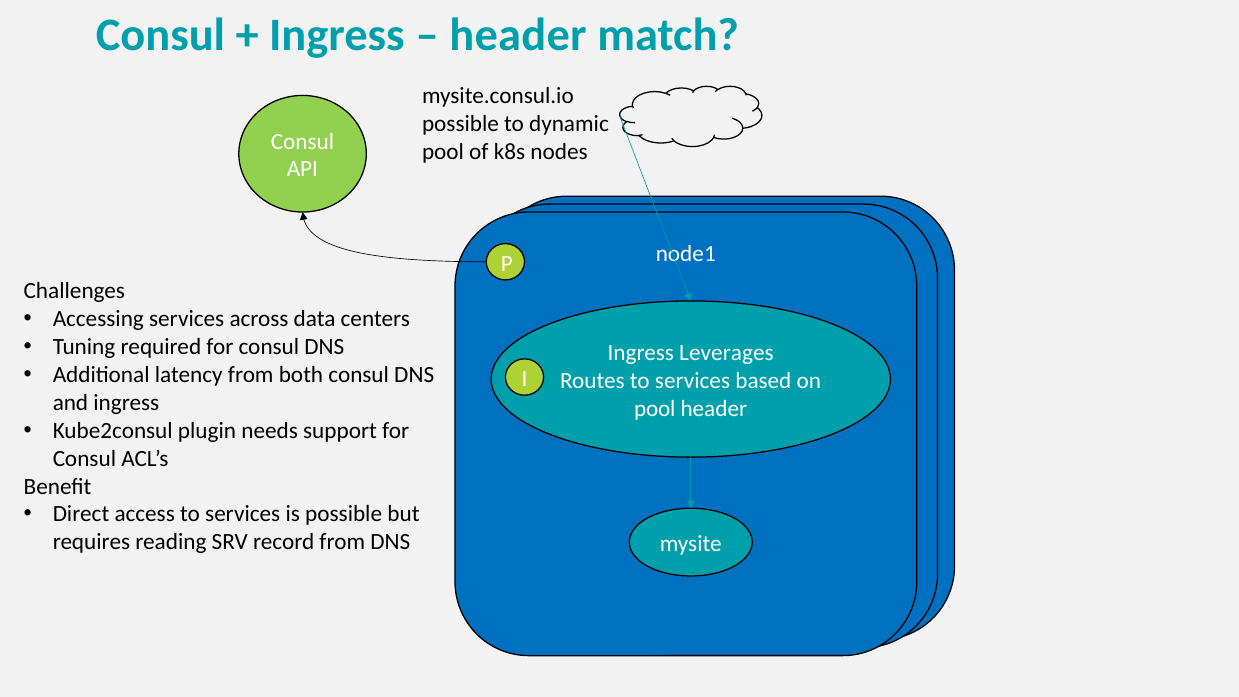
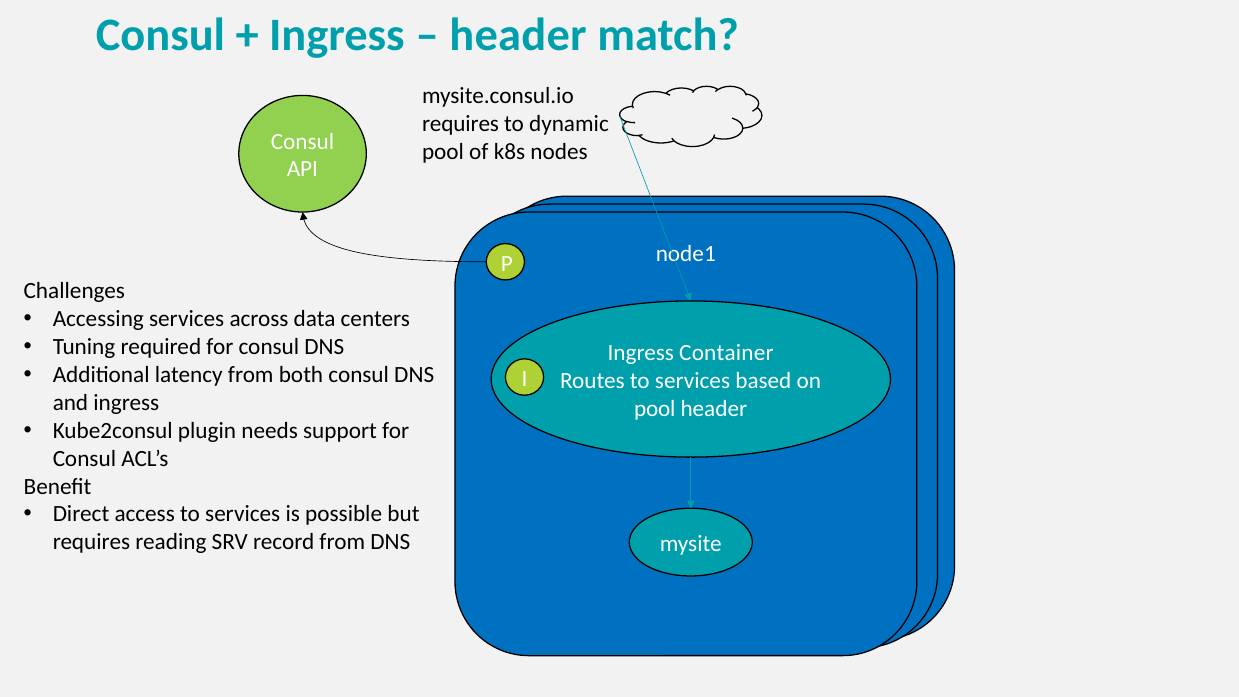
possible at (460, 124): possible -> requires
Leverages: Leverages -> Container
